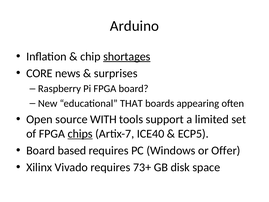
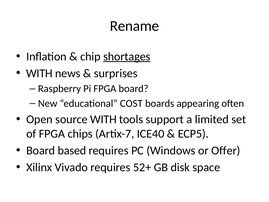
Arduino: Arduino -> Rename
CORE at (39, 73): CORE -> WITH
THAT: THAT -> COST
chips underline: present -> none
73+: 73+ -> 52+
